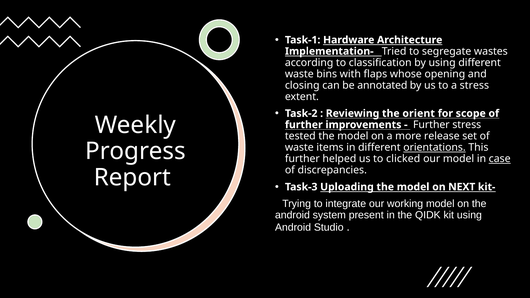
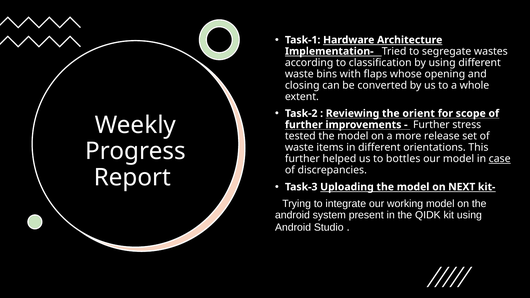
annotated: annotated -> converted
a stress: stress -> whole
orientations underline: present -> none
clicked: clicked -> bottles
